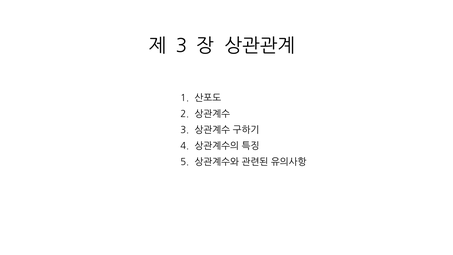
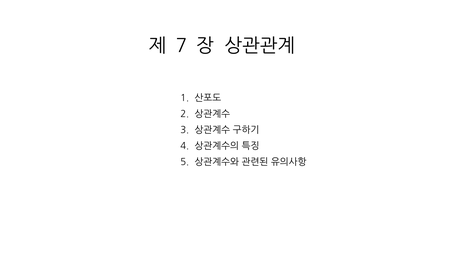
3 at (181, 46): 3 -> 7
